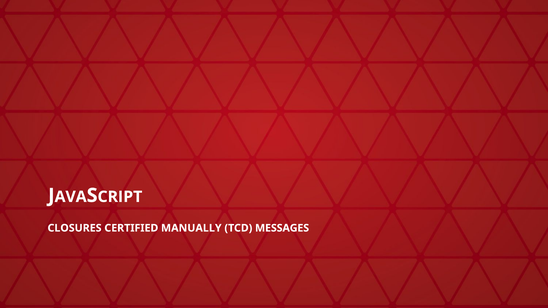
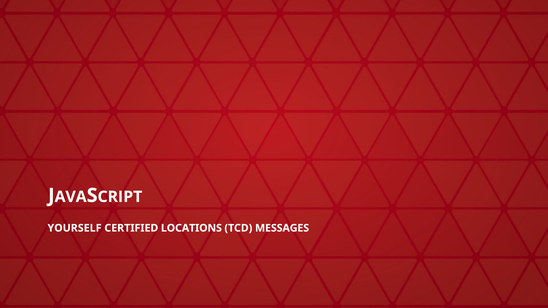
CLOSURES: CLOSURES -> YOURSELF
MANUALLY: MANUALLY -> LOCATIONS
